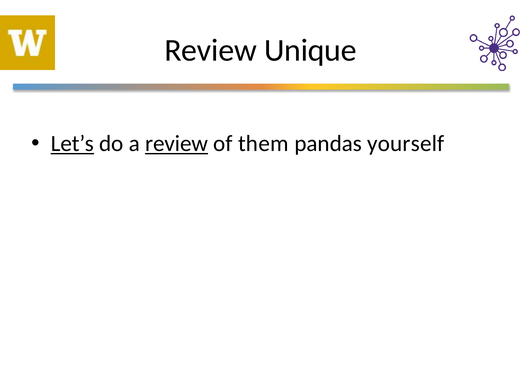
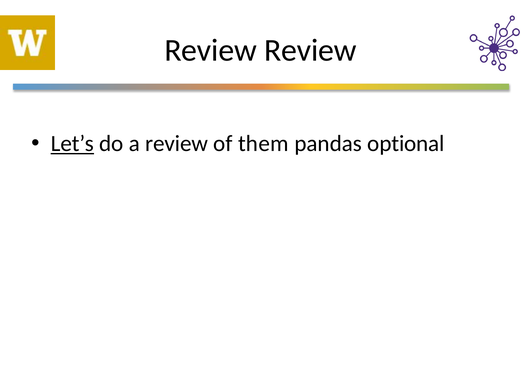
Review Unique: Unique -> Review
review at (177, 144) underline: present -> none
yourself: yourself -> optional
